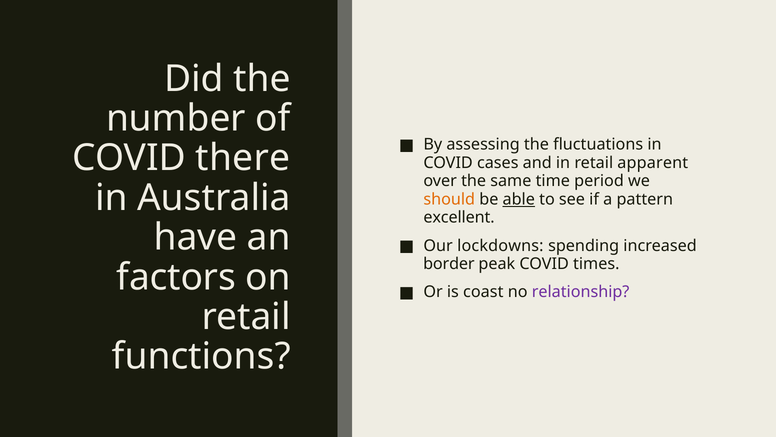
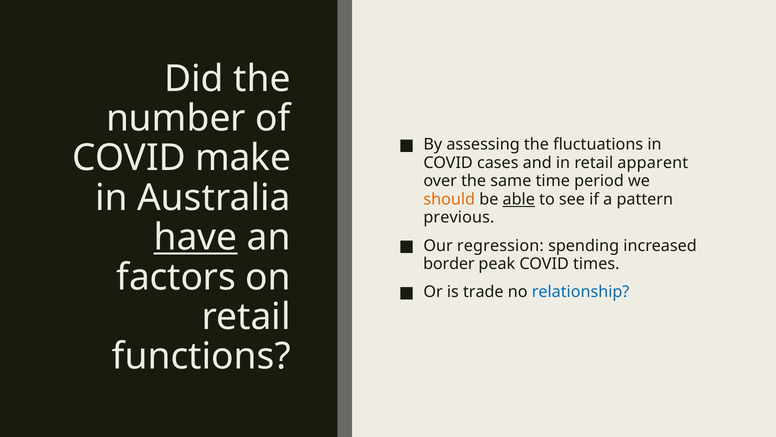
there: there -> make
excellent: excellent -> previous
have underline: none -> present
lockdowns: lockdowns -> regression
coast: coast -> trade
relationship colour: purple -> blue
